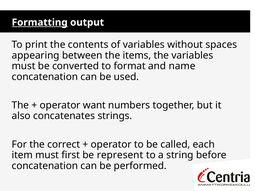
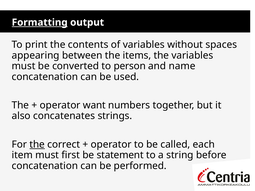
format: format -> person
the at (37, 145) underline: none -> present
represent: represent -> statement
